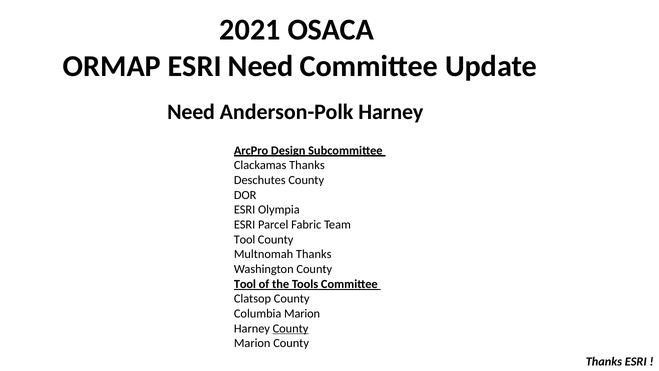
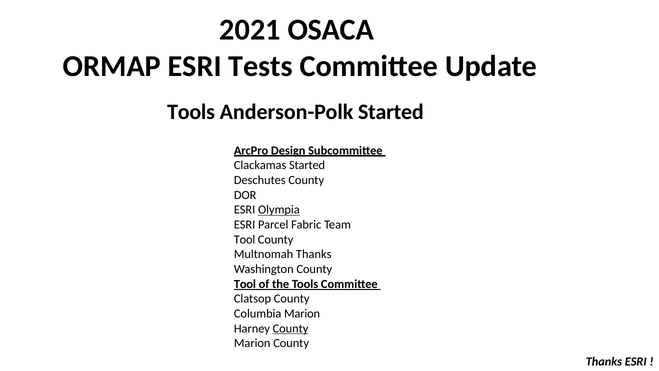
ESRI Need: Need -> Tests
Need at (191, 112): Need -> Tools
Anderson-Polk Harney: Harney -> Started
Clackamas Thanks: Thanks -> Started
Olympia underline: none -> present
